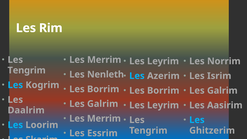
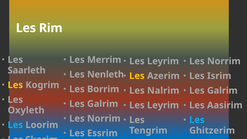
Tengrim at (27, 70): Tengrim -> Saarleth
Les at (137, 76) colour: light blue -> yellow
Les at (15, 85) colour: light blue -> yellow
Borrim at (163, 91): Borrim -> Nalrim
Daalrim: Daalrim -> Oxyleth
Merrim at (104, 118): Merrim -> Norrim
